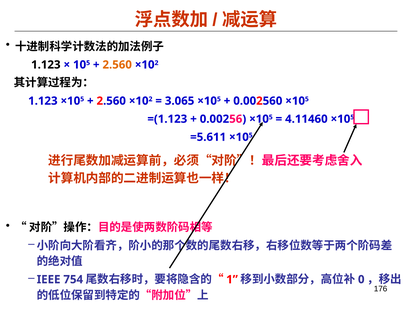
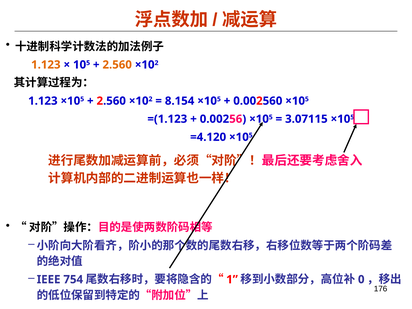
1.123 at (46, 65) colour: black -> orange
3.065: 3.065 -> 8.154
4.11460: 4.11460 -> 3.07115
=5.611: =5.611 -> =4.120
